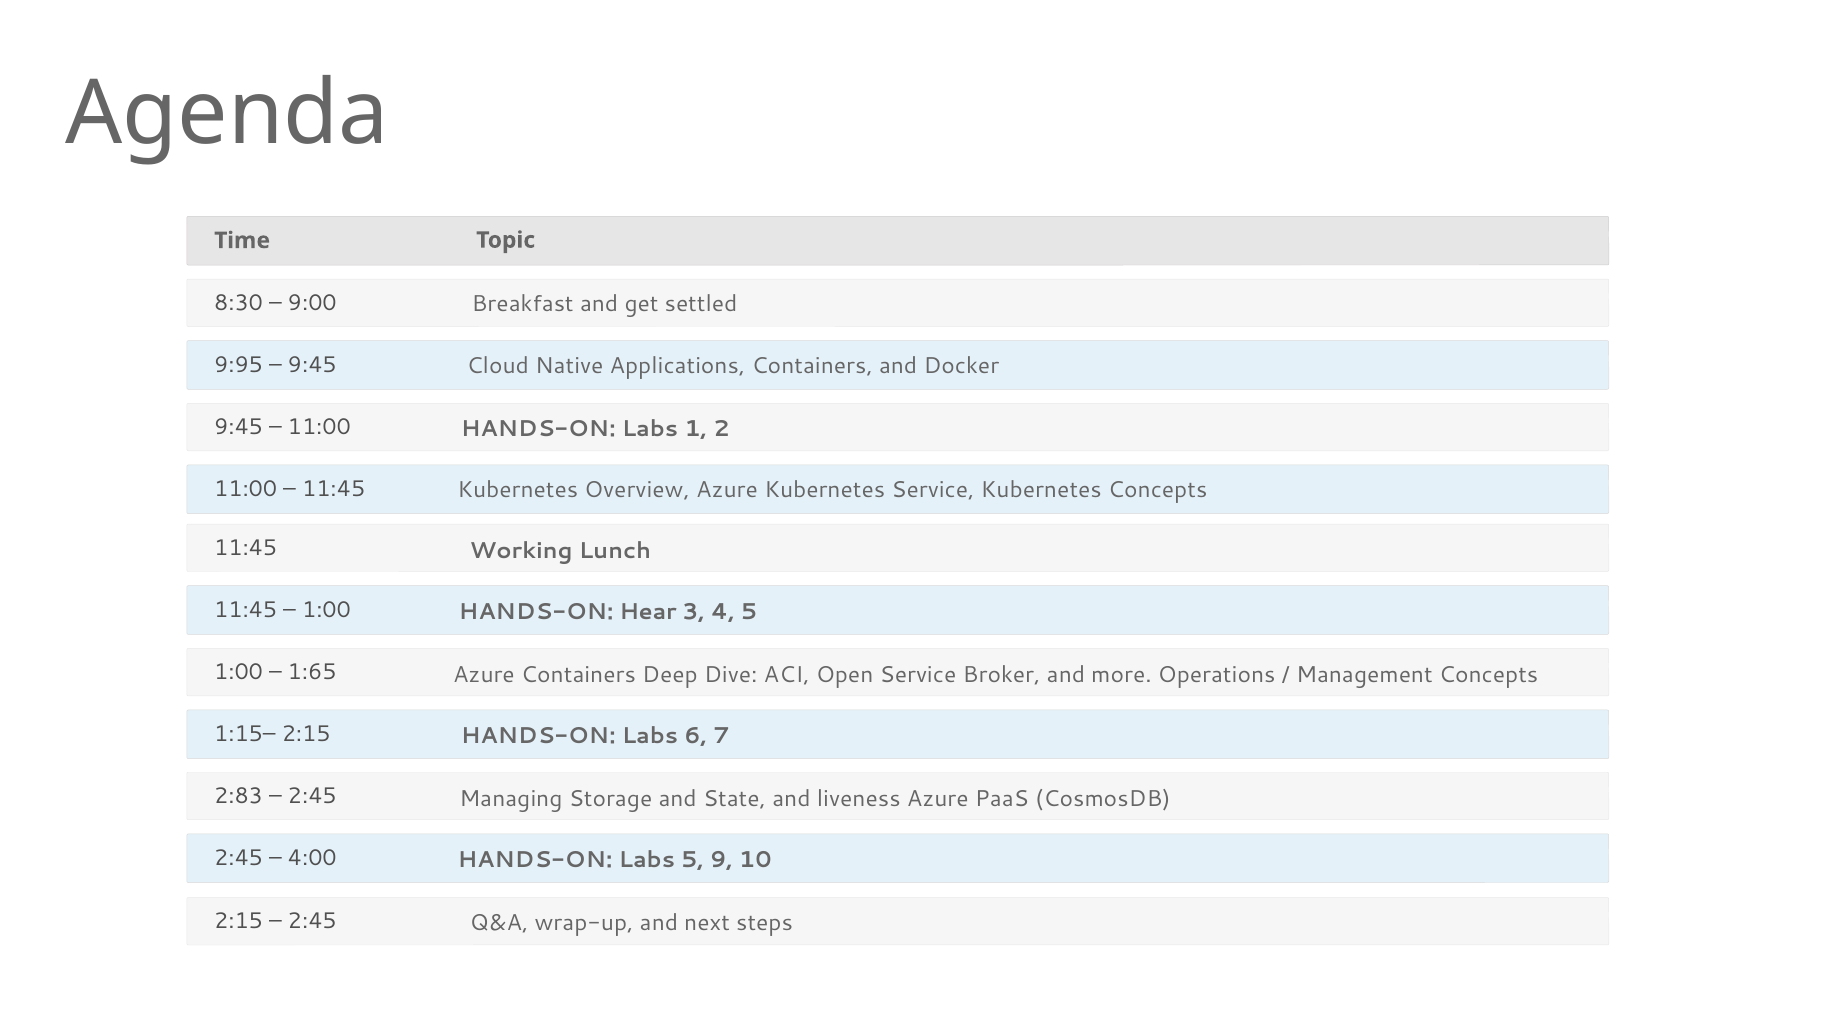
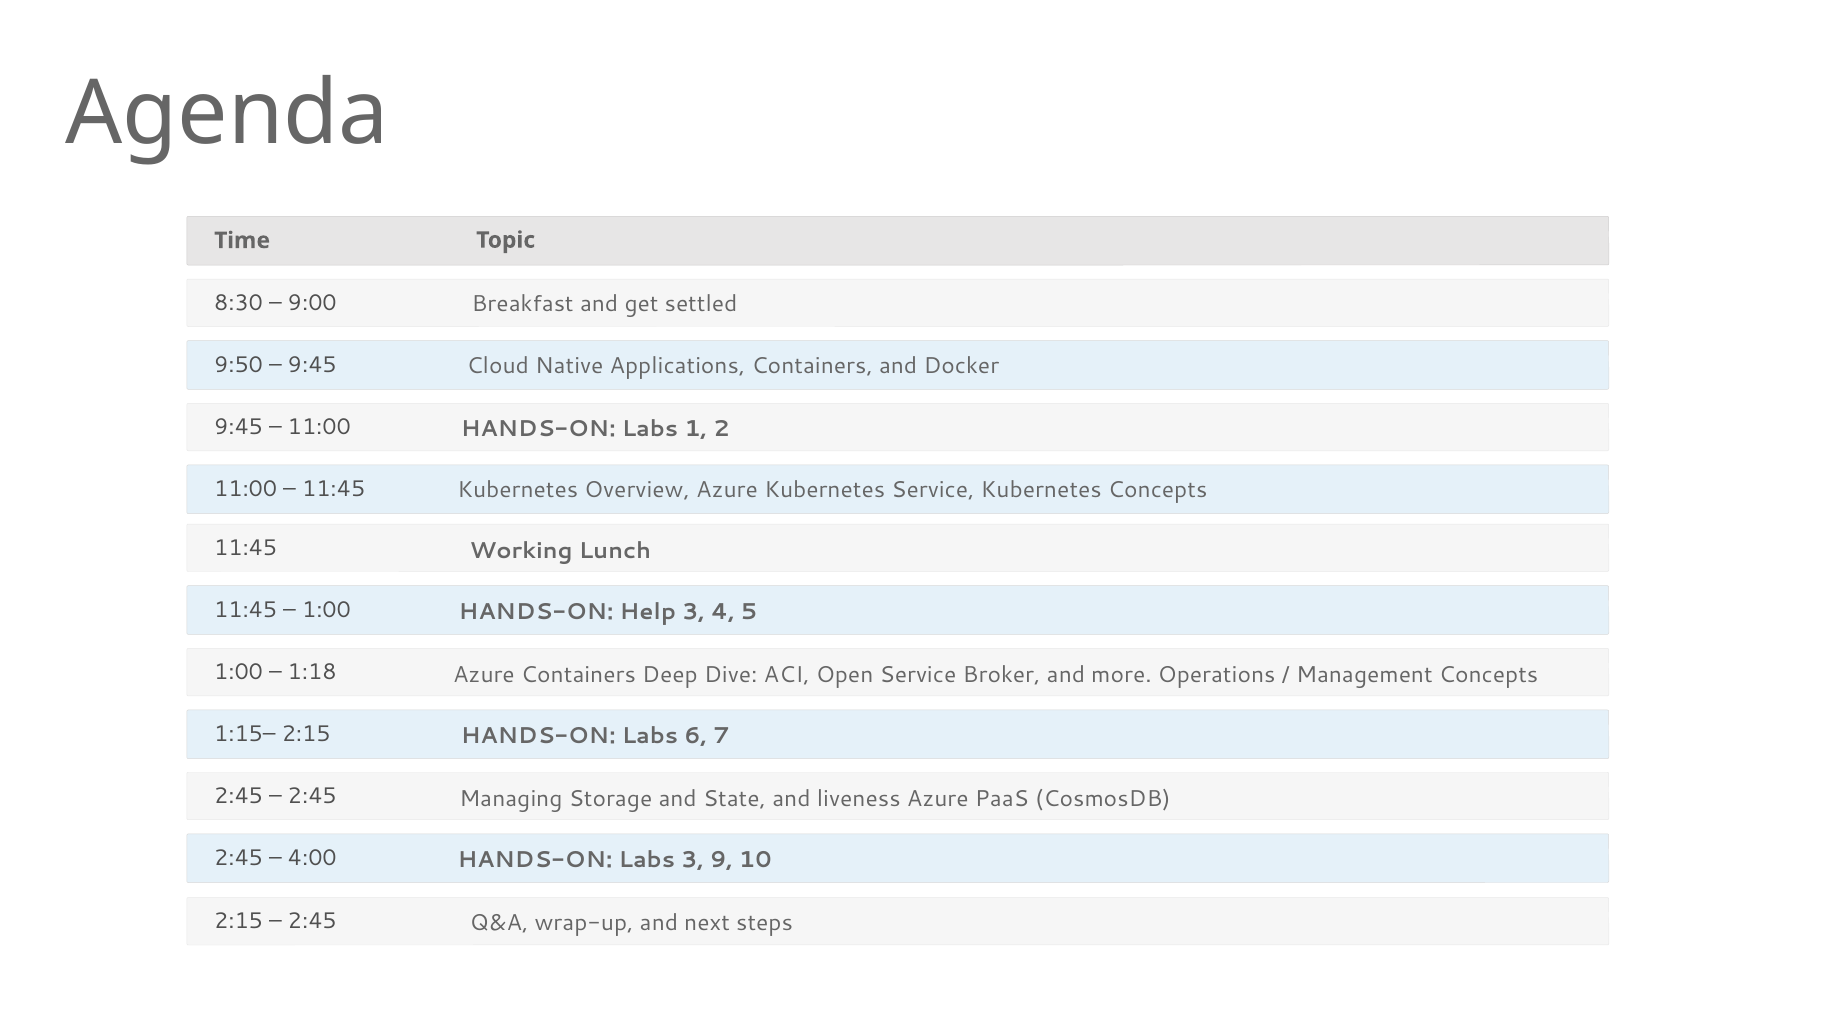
9:95: 9:95 -> 9:50
Hear: Hear -> Help
1:65: 1:65 -> 1:18
2:83 at (239, 795): 2:83 -> 2:45
Labs 5: 5 -> 3
